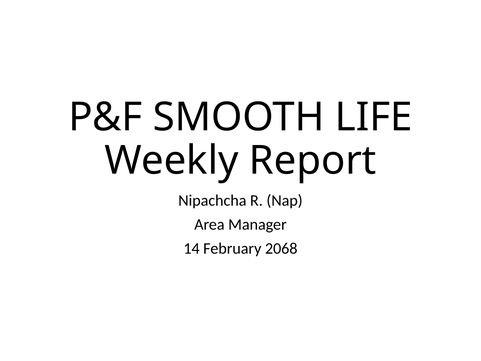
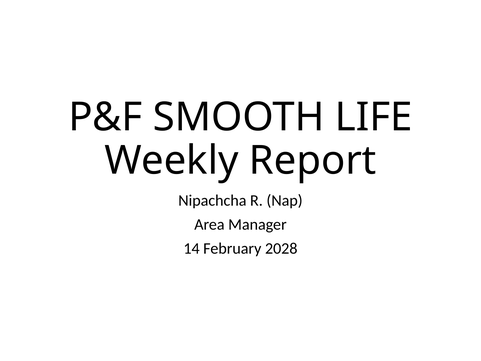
2068: 2068 -> 2028
